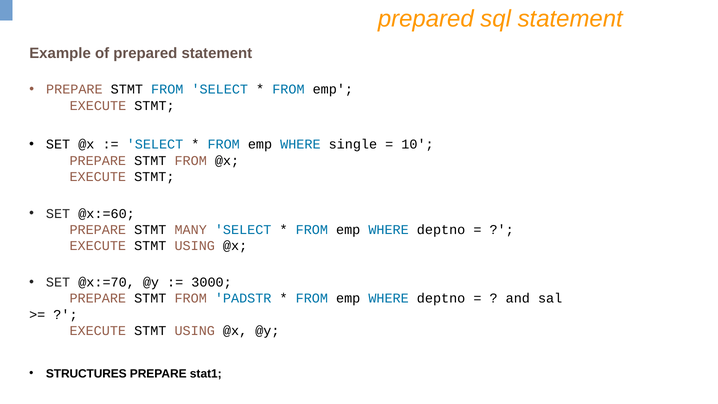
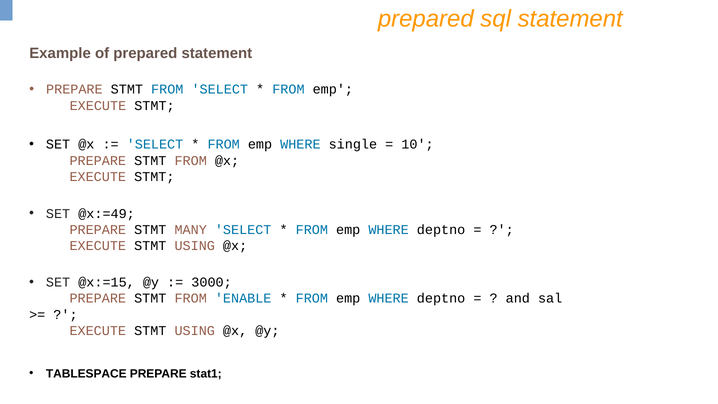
@x:=60: @x:=60 -> @x:=49
@x:=70: @x:=70 -> @x:=15
PADSTR: PADSTR -> ENABLE
STRUCTURES: STRUCTURES -> TABLESPACE
